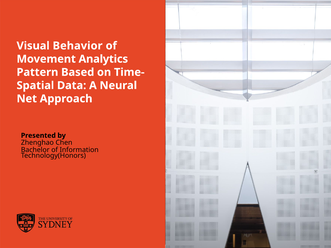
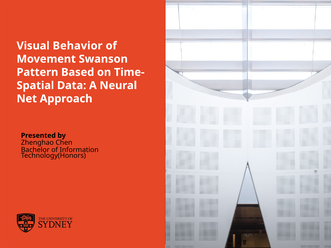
Analytics: Analytics -> Swanson
